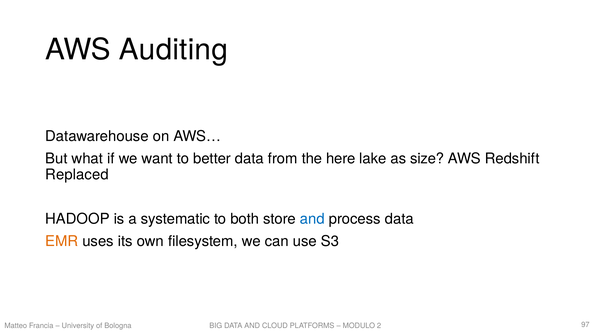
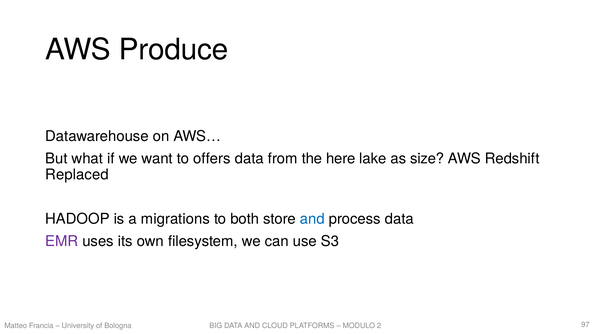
Auditing: Auditing -> Produce
better: better -> offers
systematic: systematic -> migrations
EMR colour: orange -> purple
